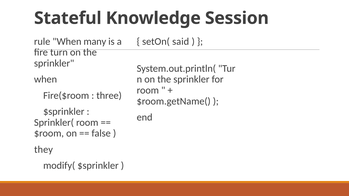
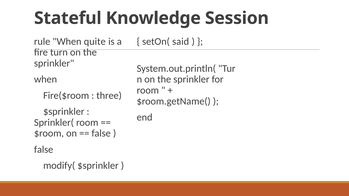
many: many -> quite
they at (44, 150): they -> false
